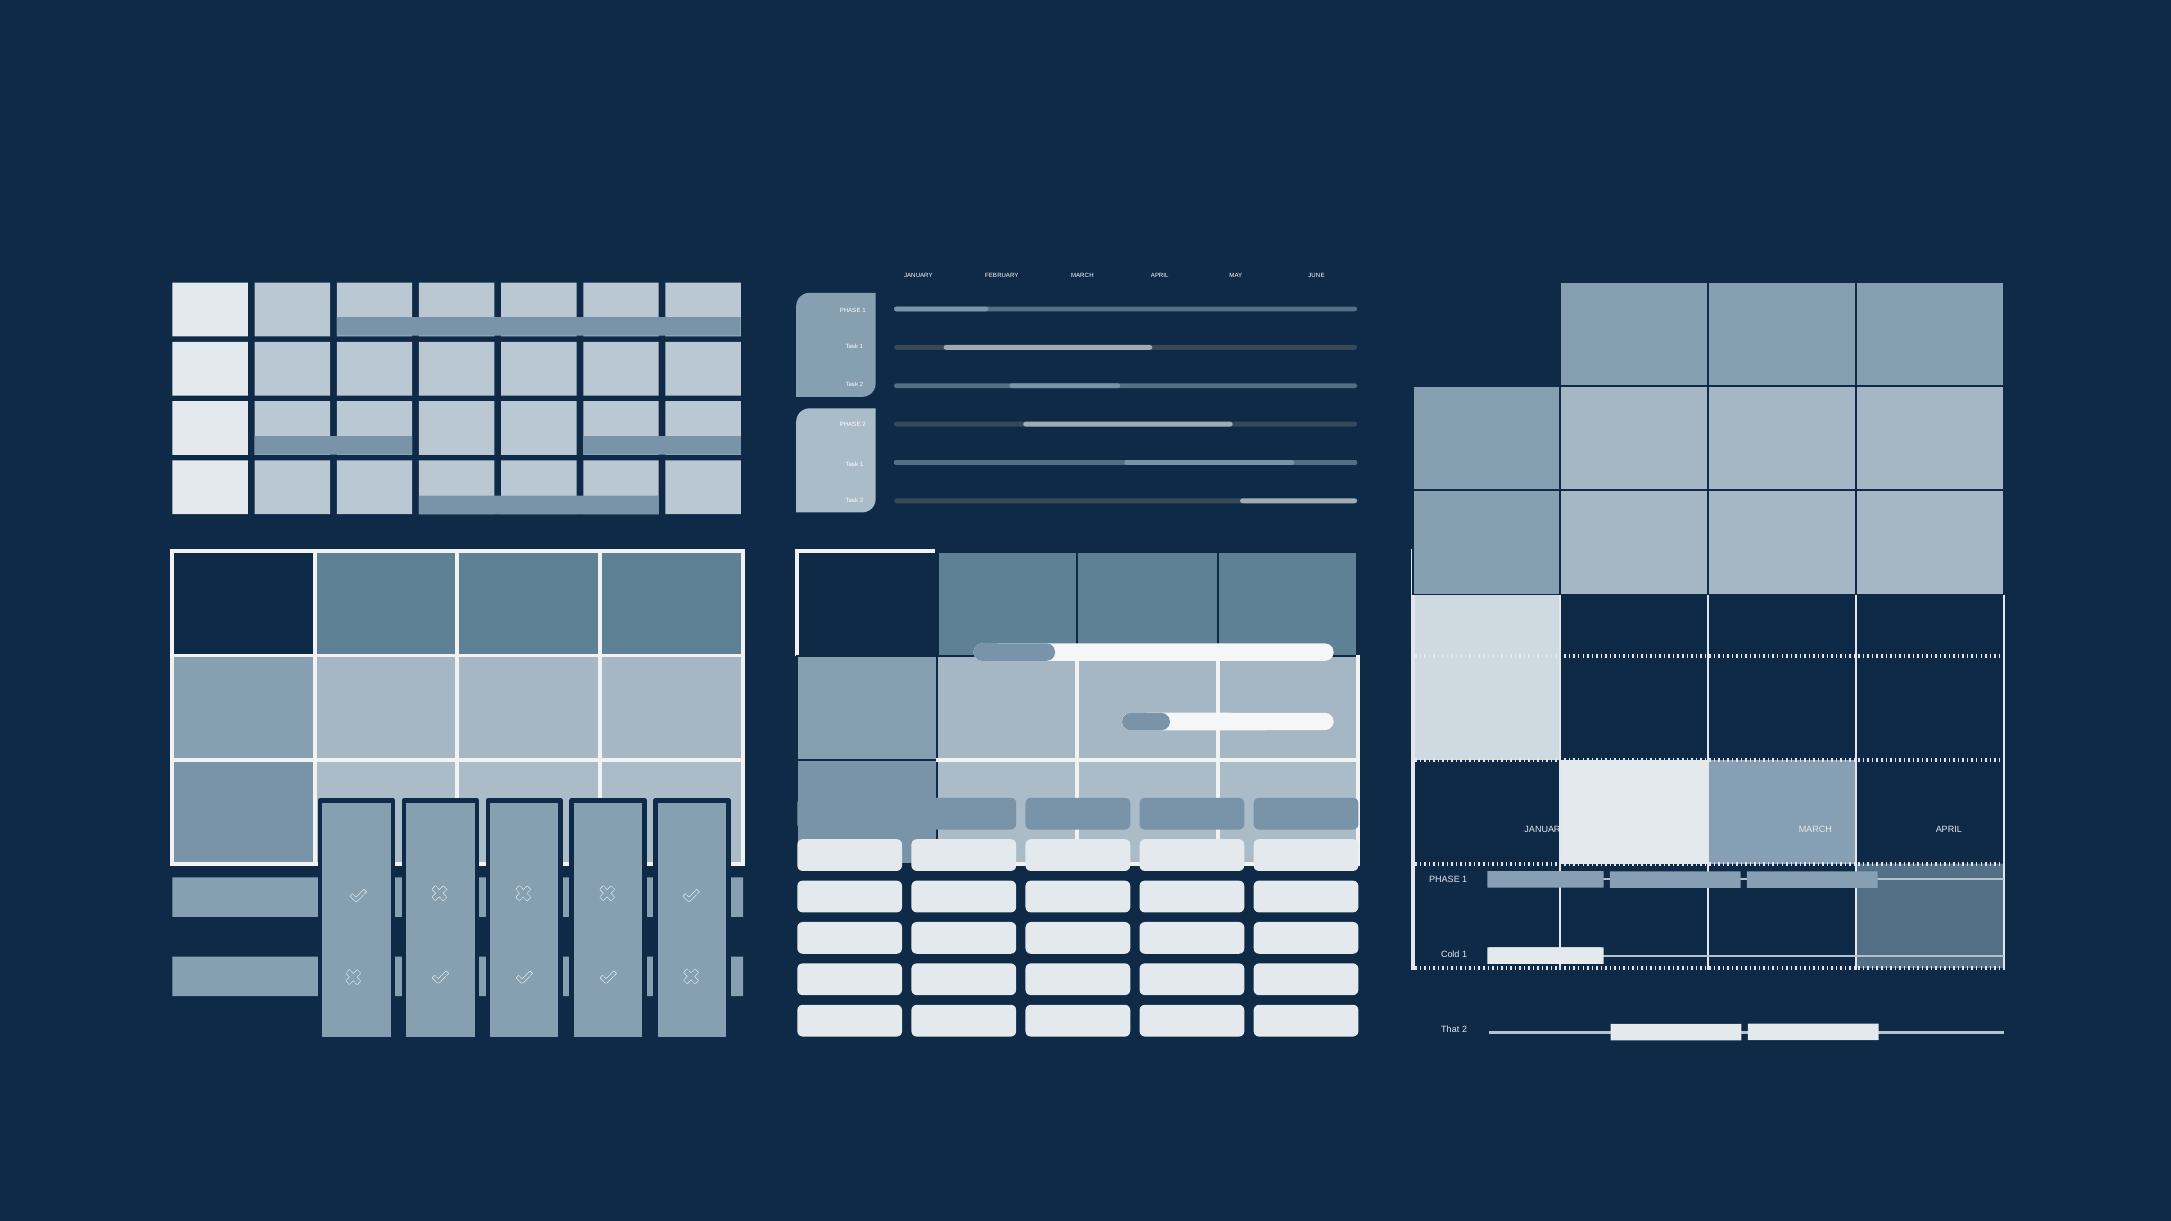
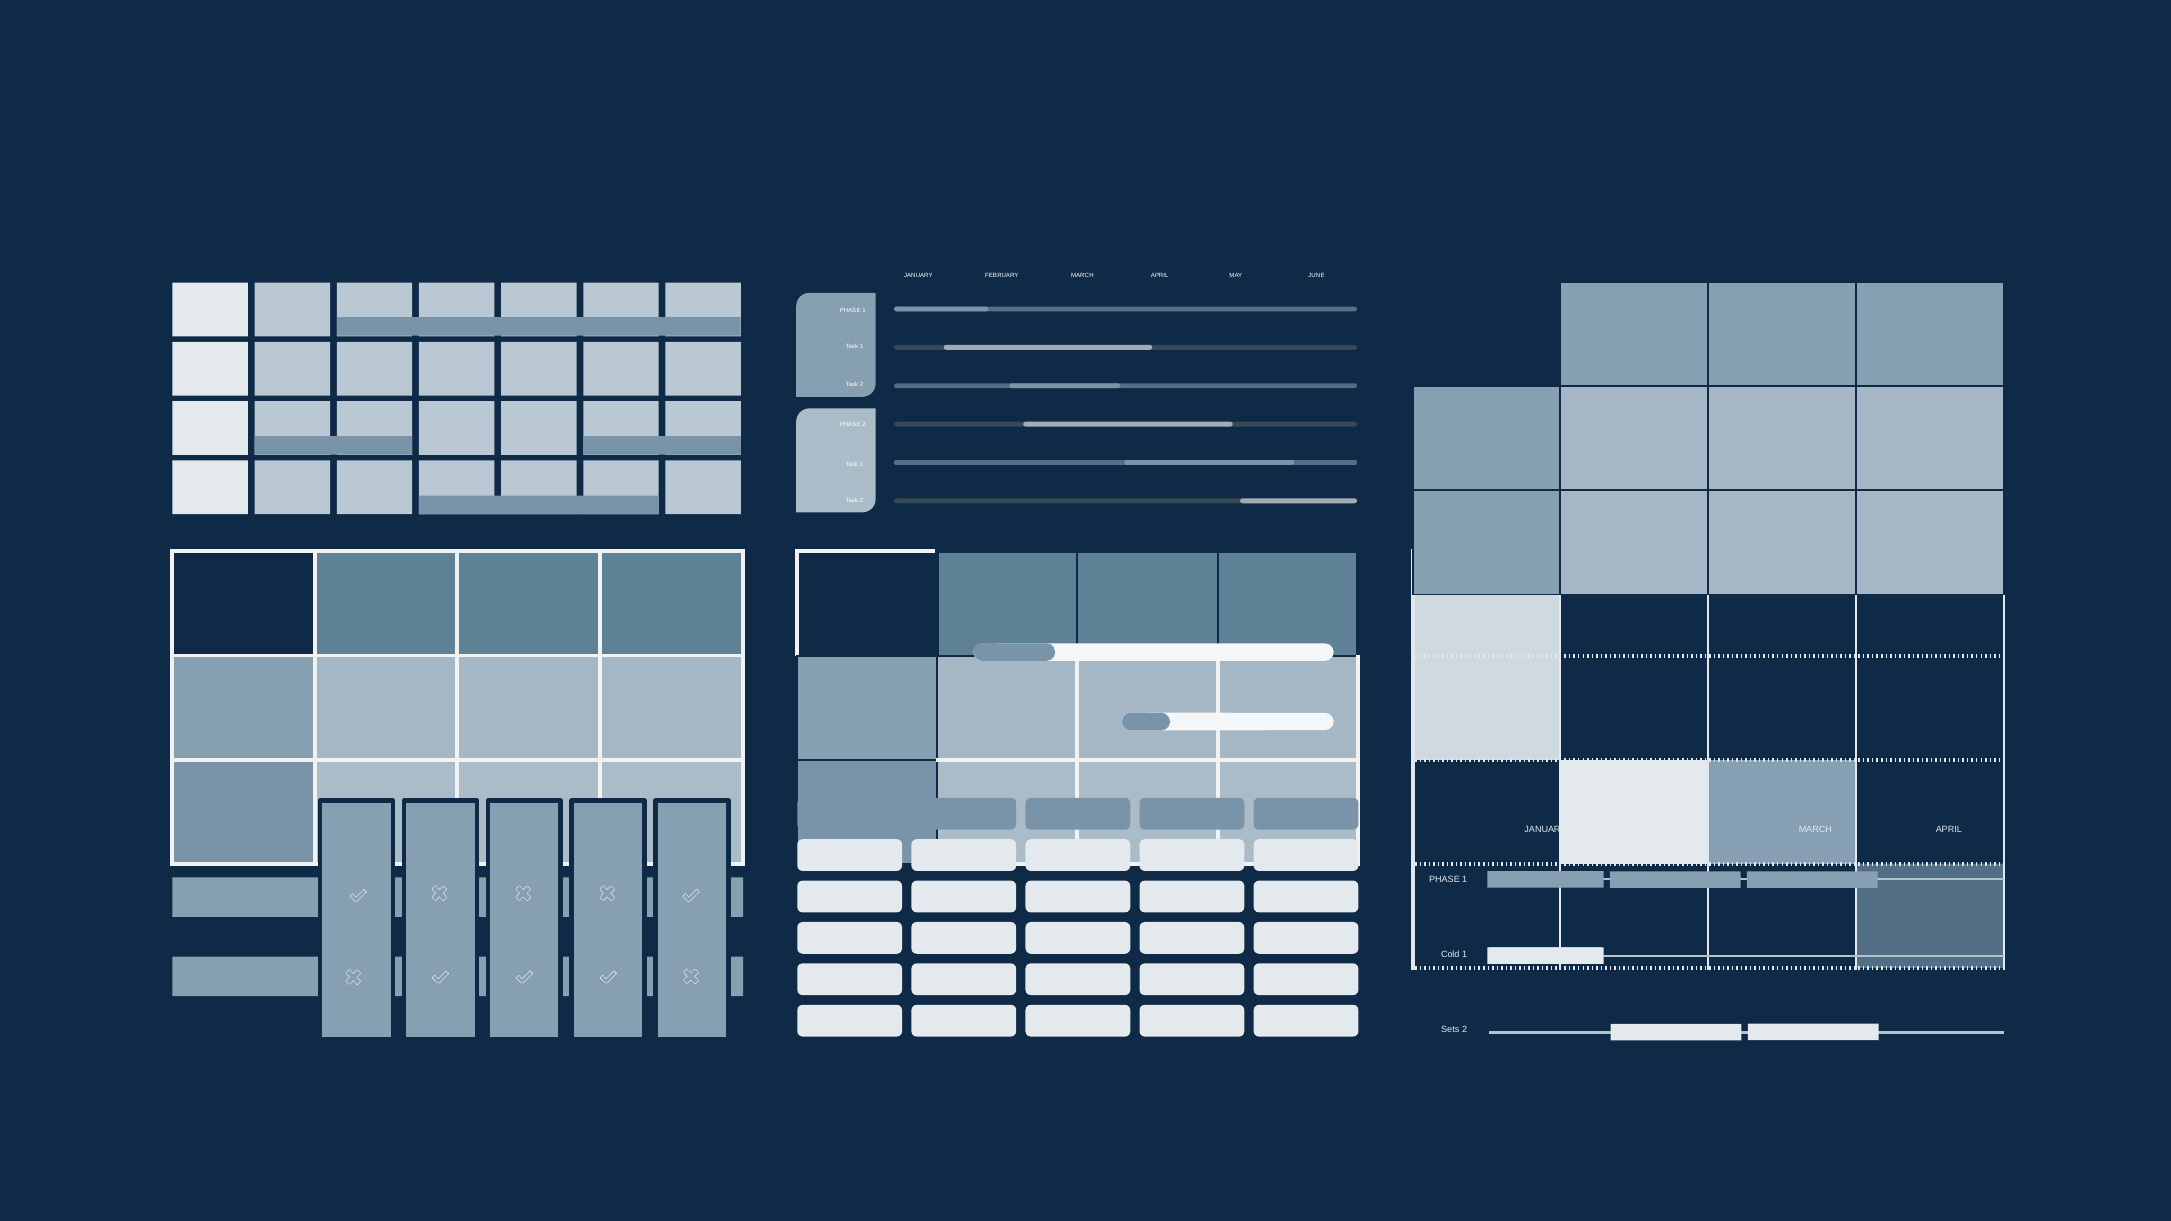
That: That -> Sets
